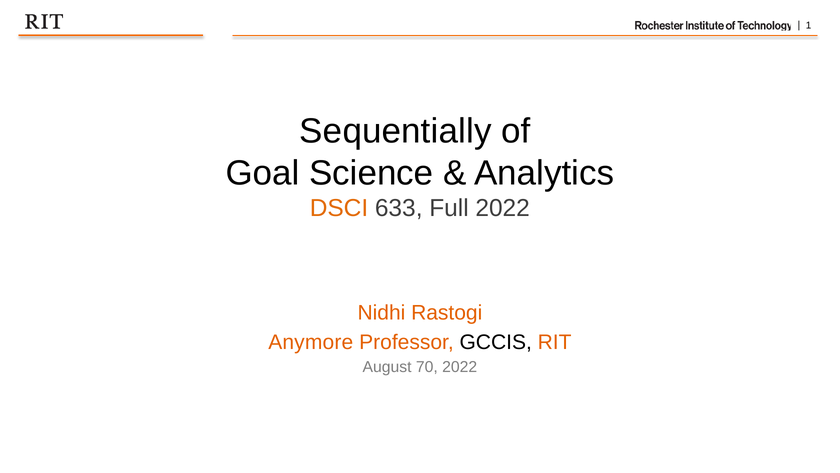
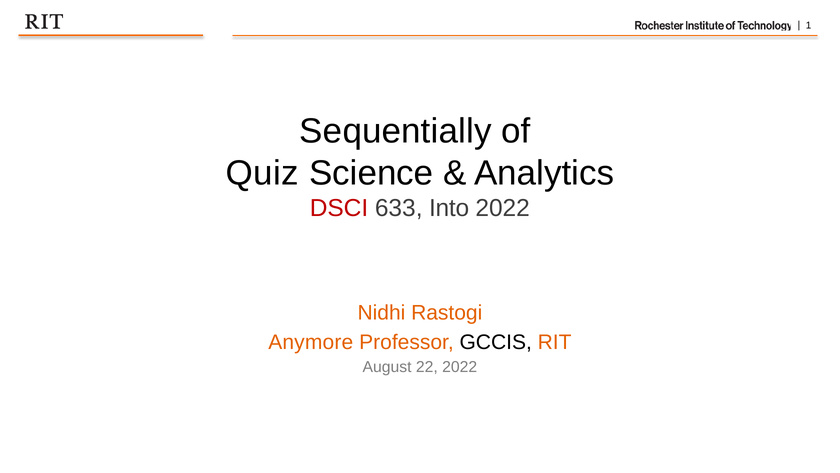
Goal: Goal -> Quiz
DSCI colour: orange -> red
Full: Full -> Into
70: 70 -> 22
